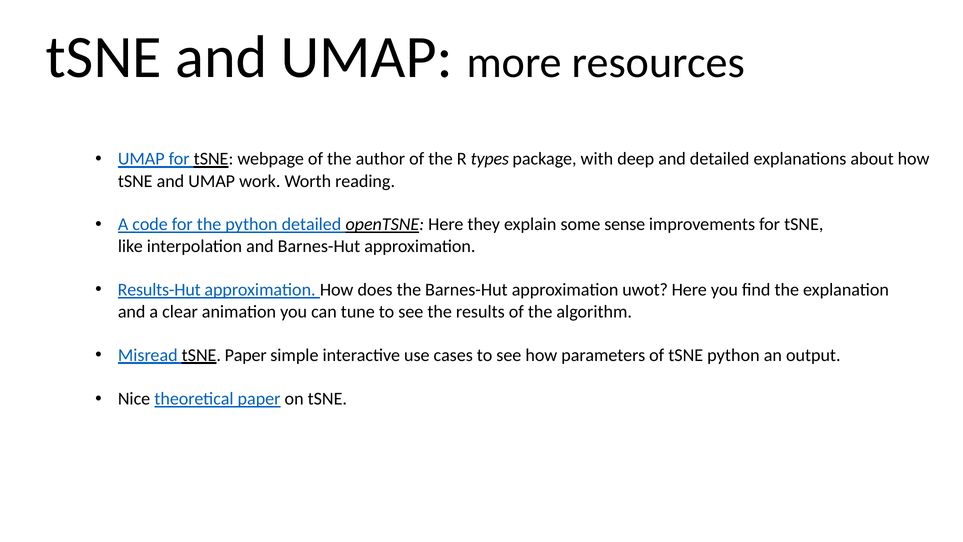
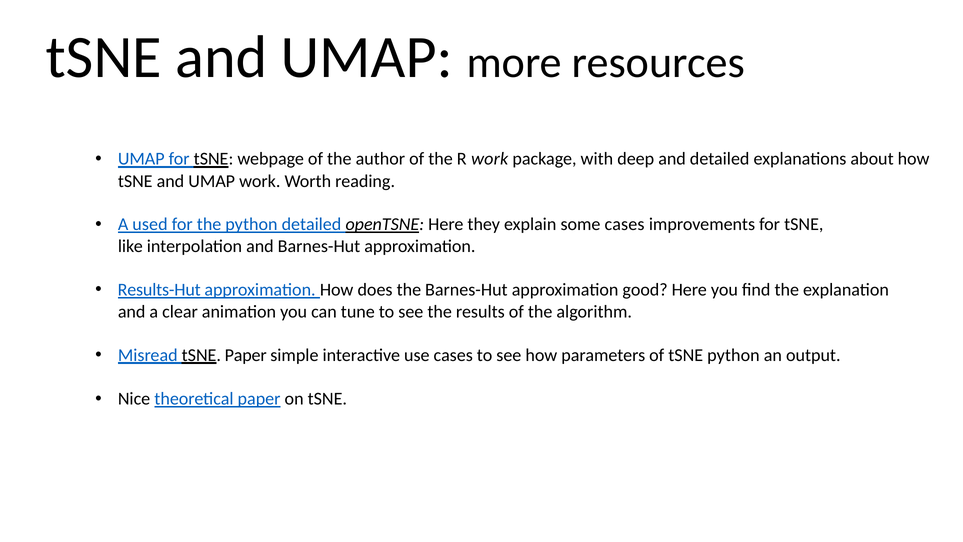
R types: types -> work
code: code -> used
some sense: sense -> cases
uwot: uwot -> good
